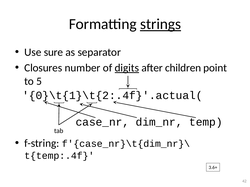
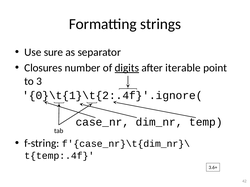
strings underline: present -> none
children: children -> iterable
5: 5 -> 3
0}\t{1}\t{2:.4f}'.actual(: 0}\t{1}\t{2:.4f}'.actual( -> 0}\t{1}\t{2:.4f}'.ignore(
